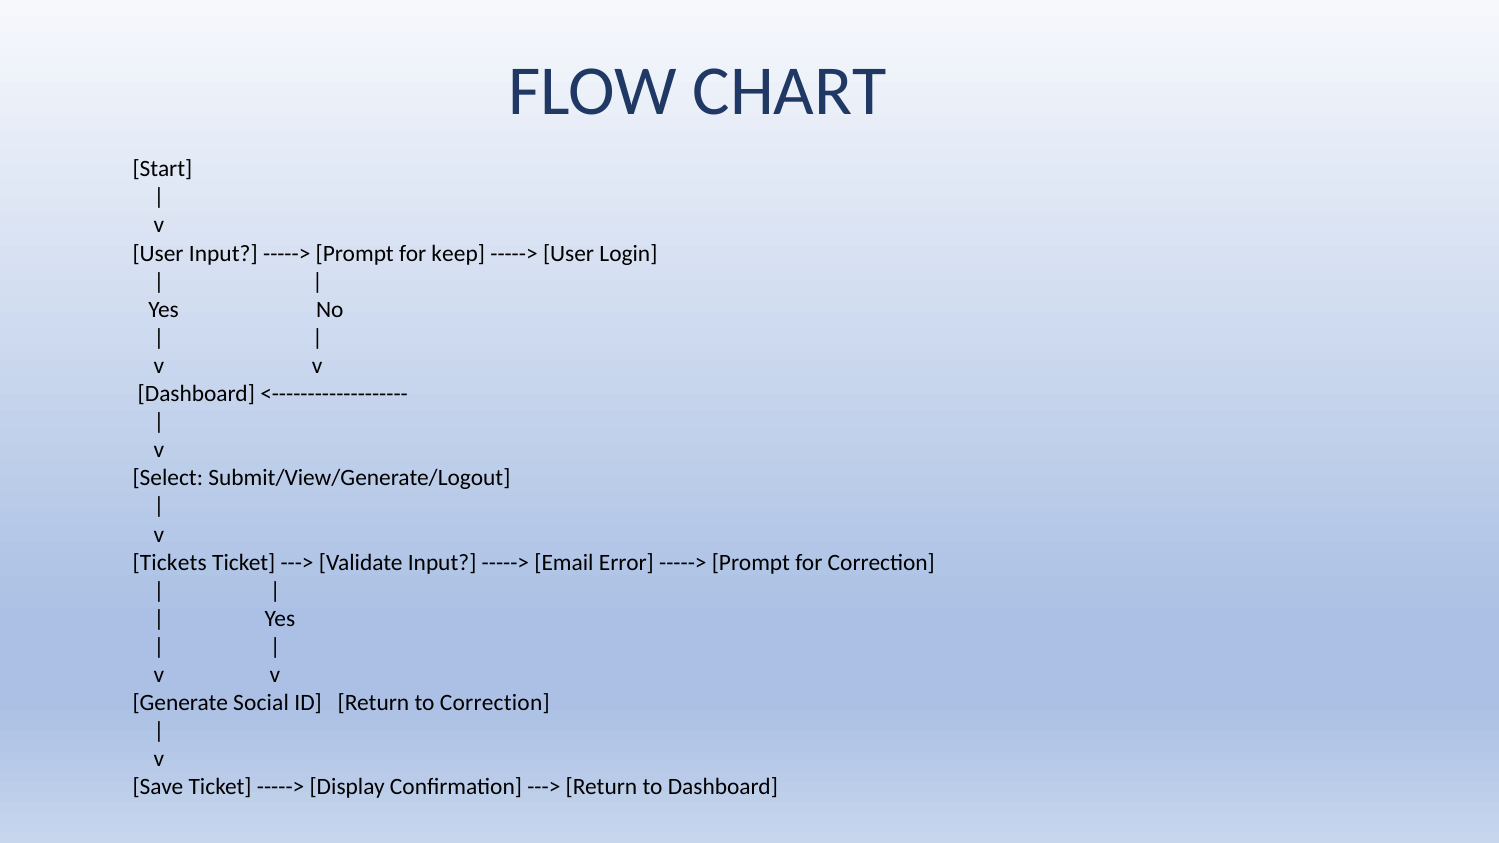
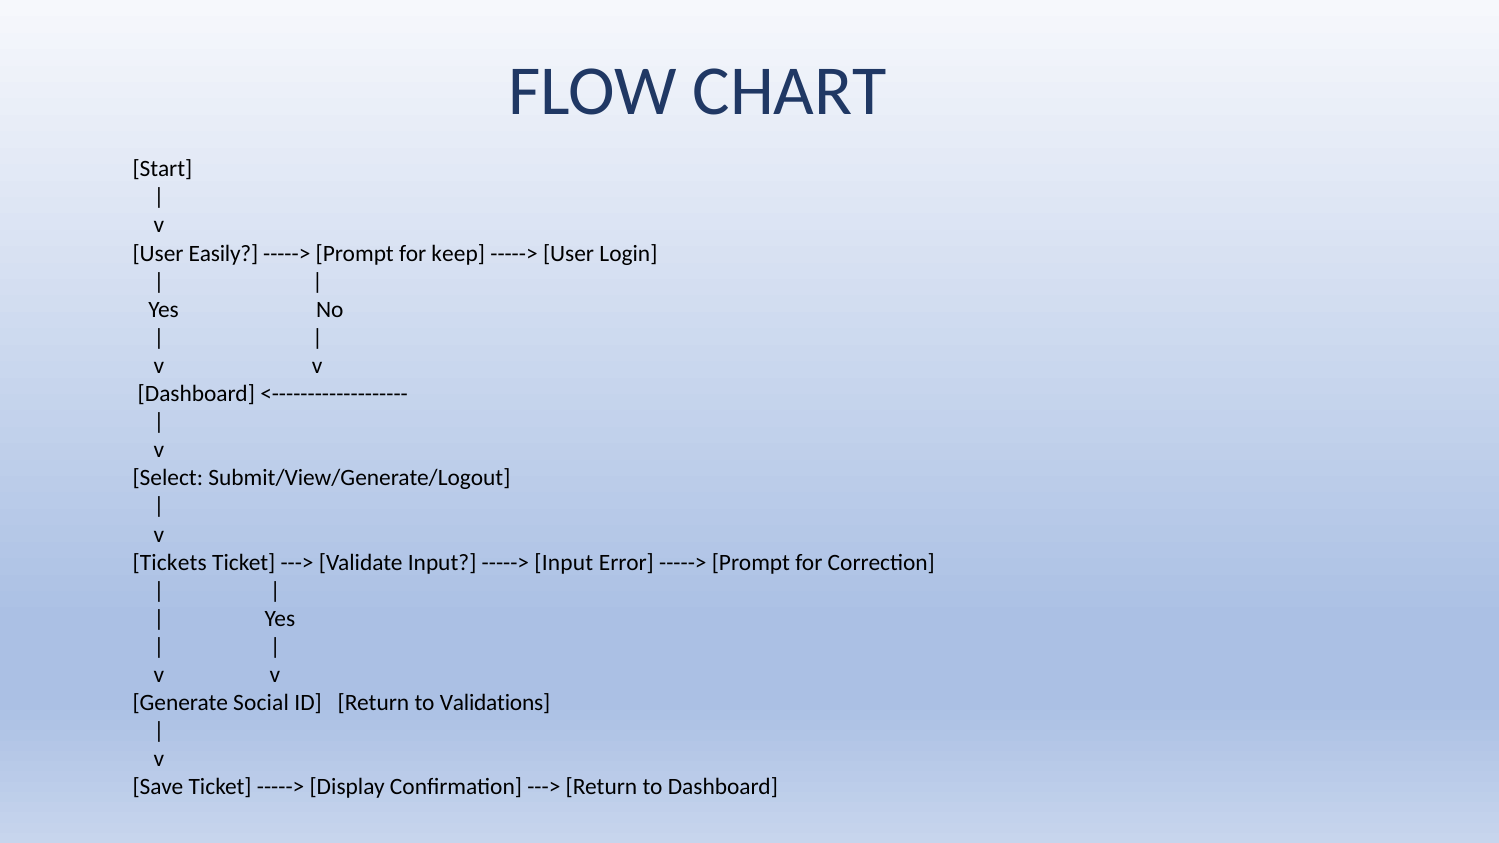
User Input: Input -> Easily
Email at (564, 563): Email -> Input
to Correction: Correction -> Validations
